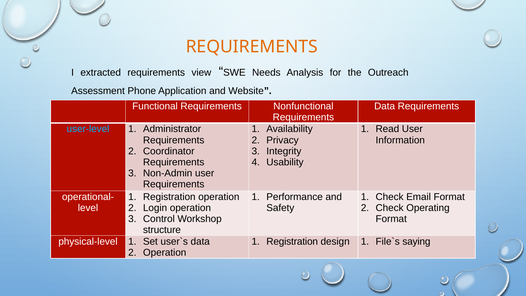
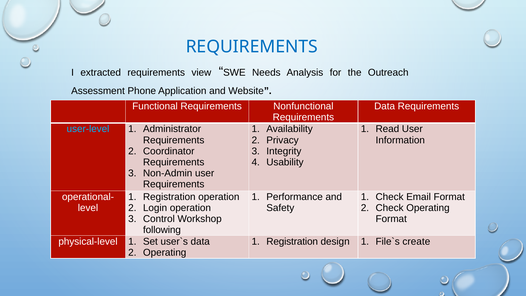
REQUIREMENTS at (252, 47) colour: orange -> blue
structure: structure -> following
saying: saying -> create
Operation at (165, 252): Operation -> Operating
